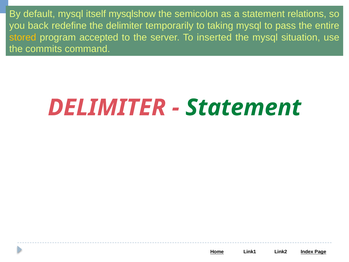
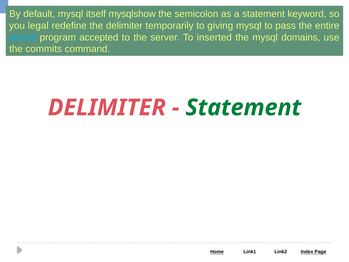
relations: relations -> keyword
back: back -> legal
taking: taking -> giving
stored colour: yellow -> light blue
situation: situation -> domains
